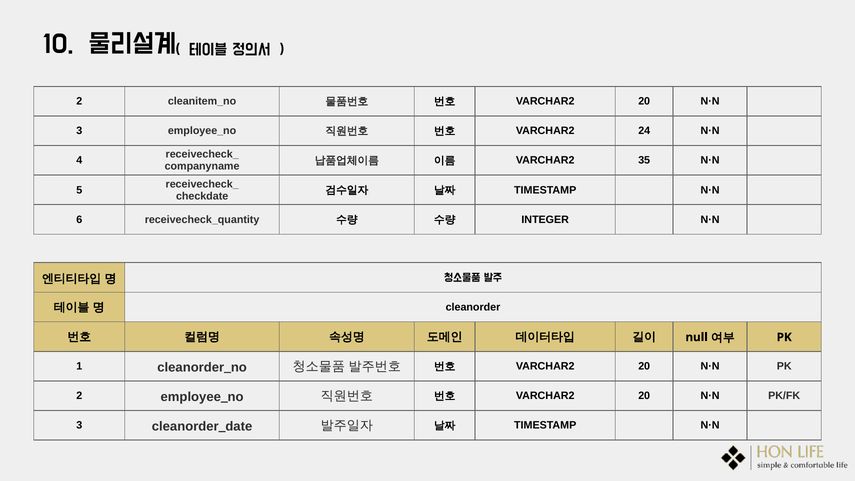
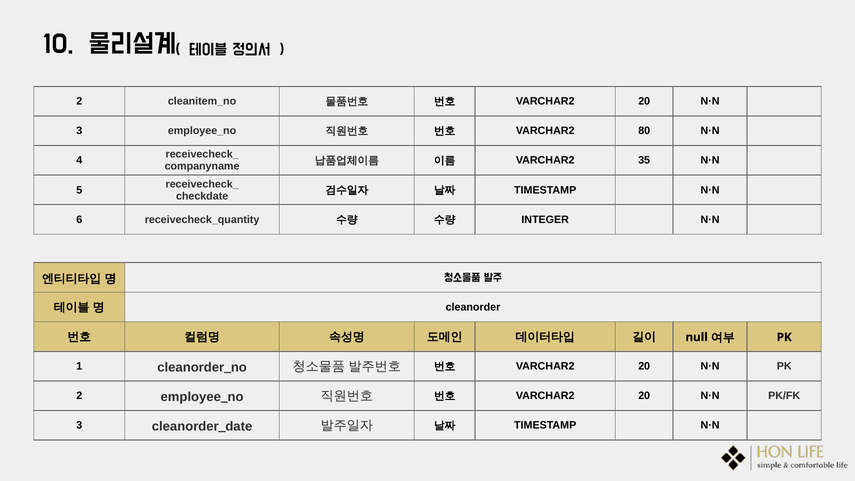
24: 24 -> 80
